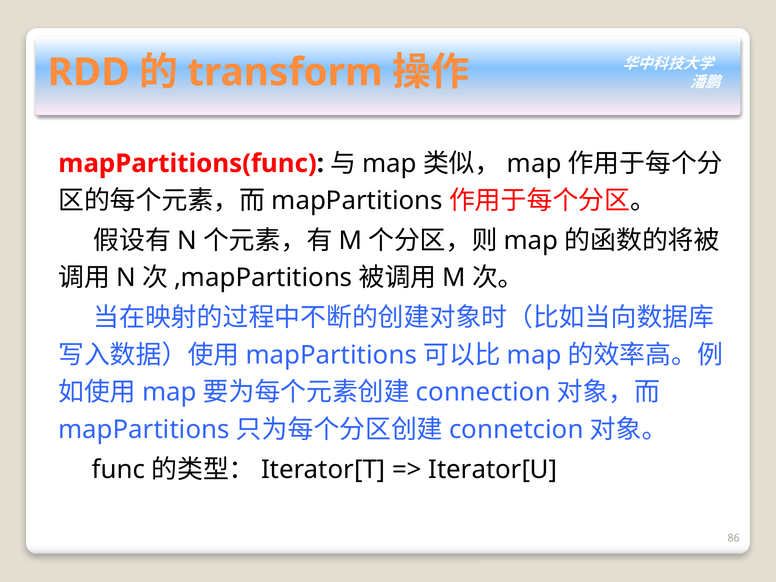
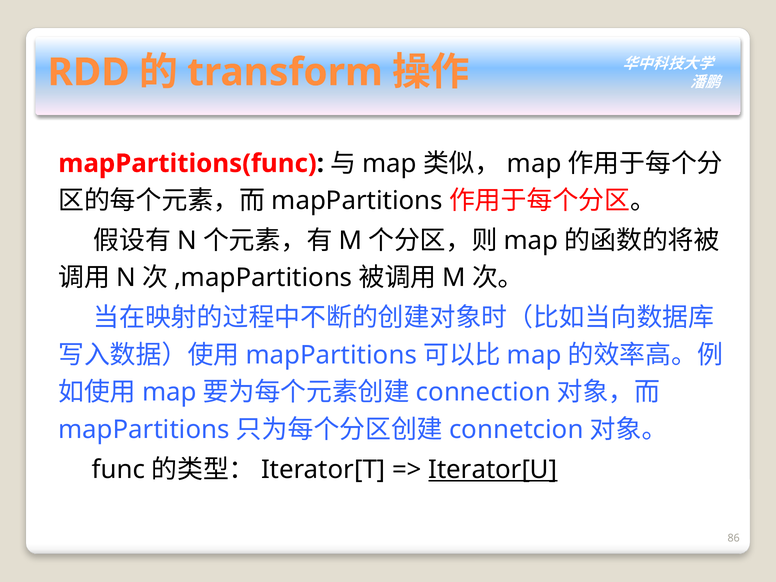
Iterator[U underline: none -> present
